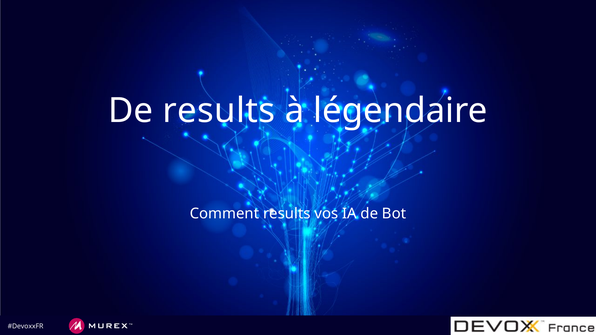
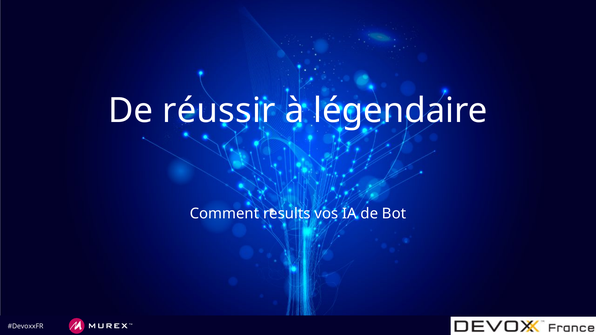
De results: results -> réussir
